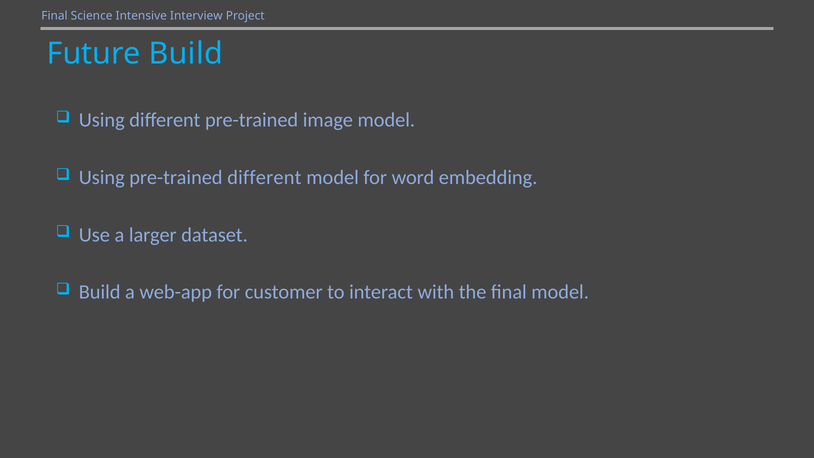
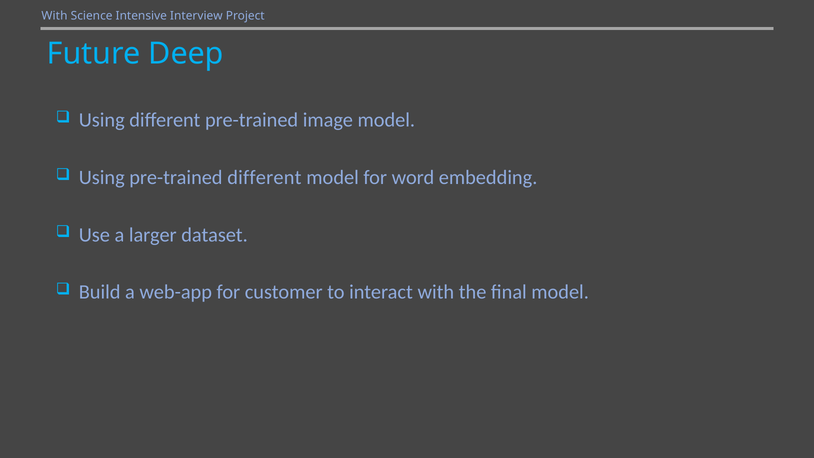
Final at (55, 16): Final -> With
Future Build: Build -> Deep
